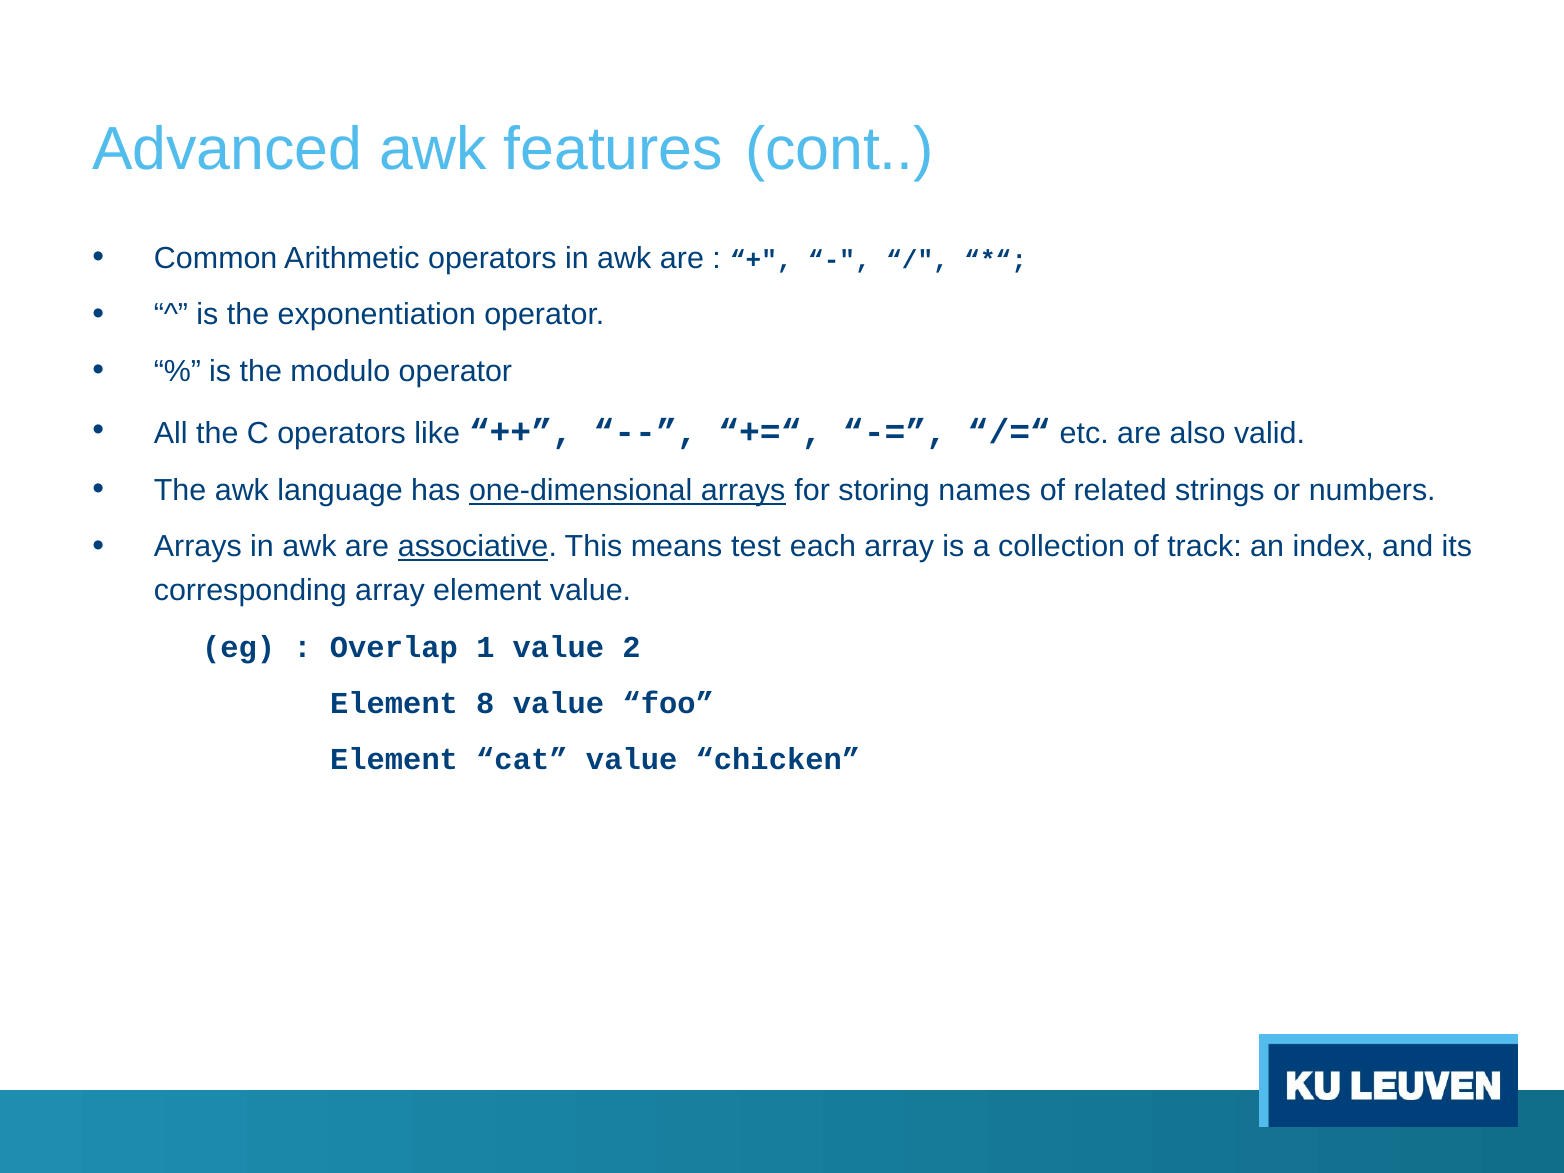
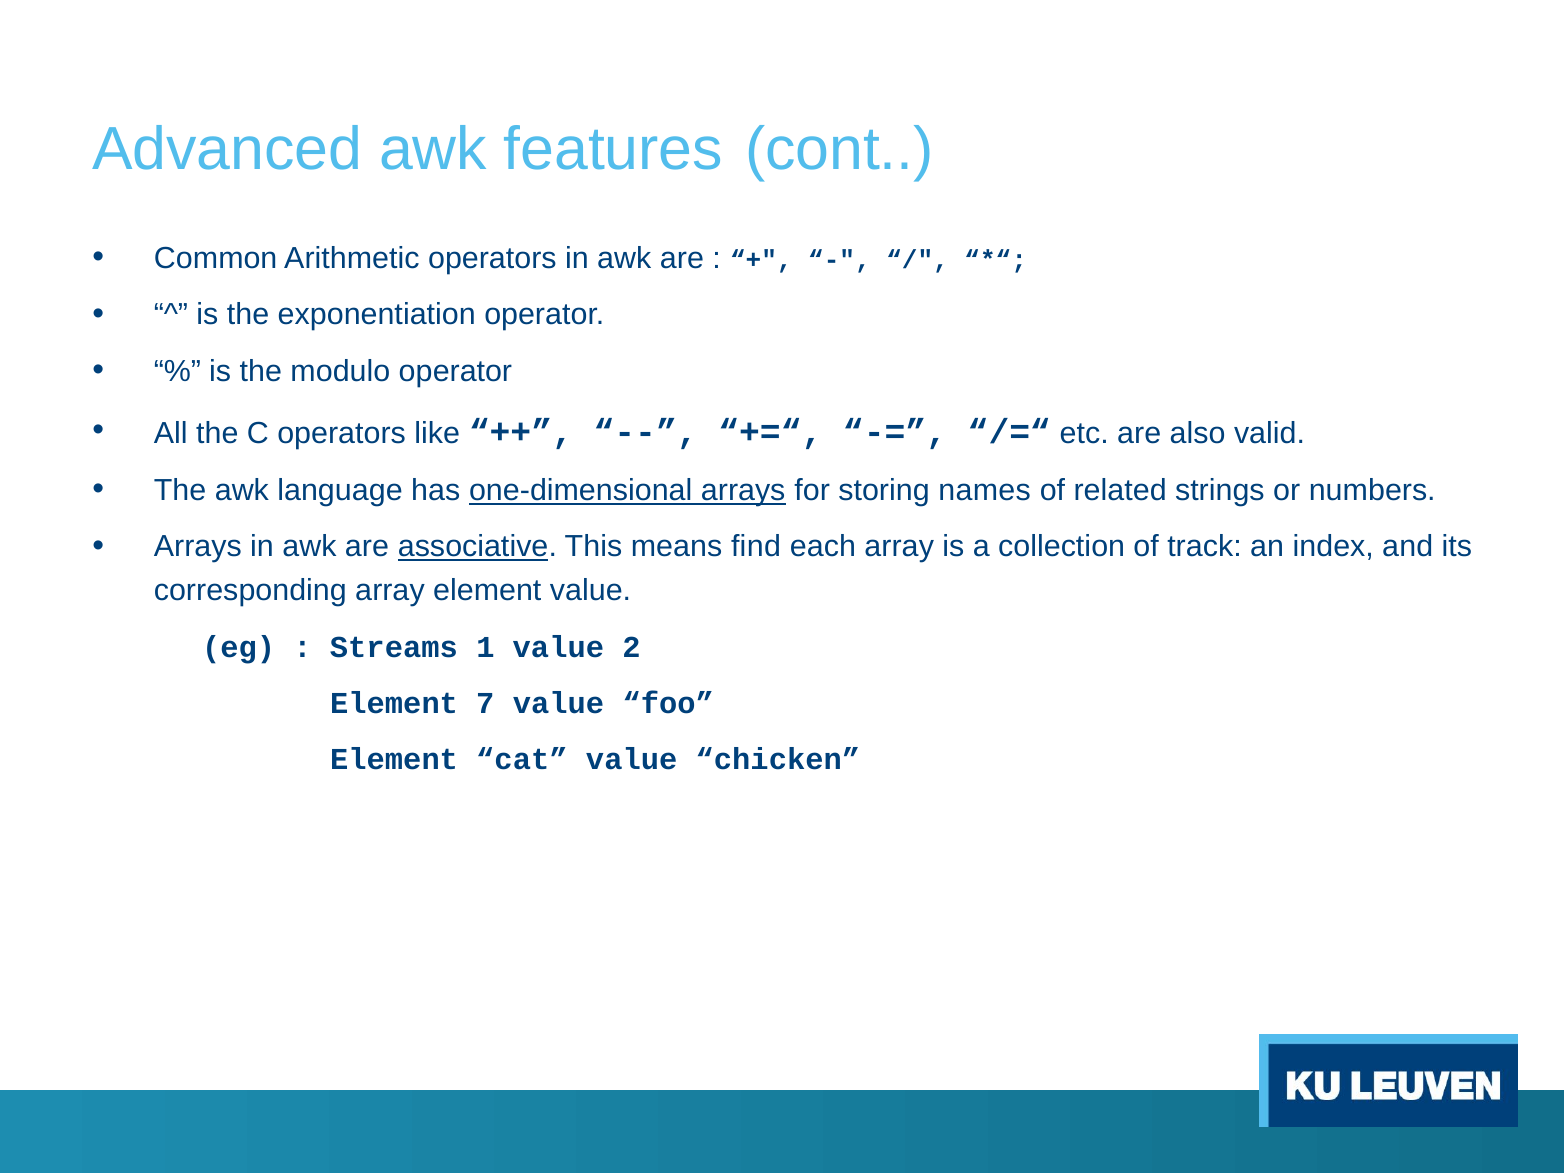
test: test -> find
Overlap: Overlap -> Streams
8: 8 -> 7
